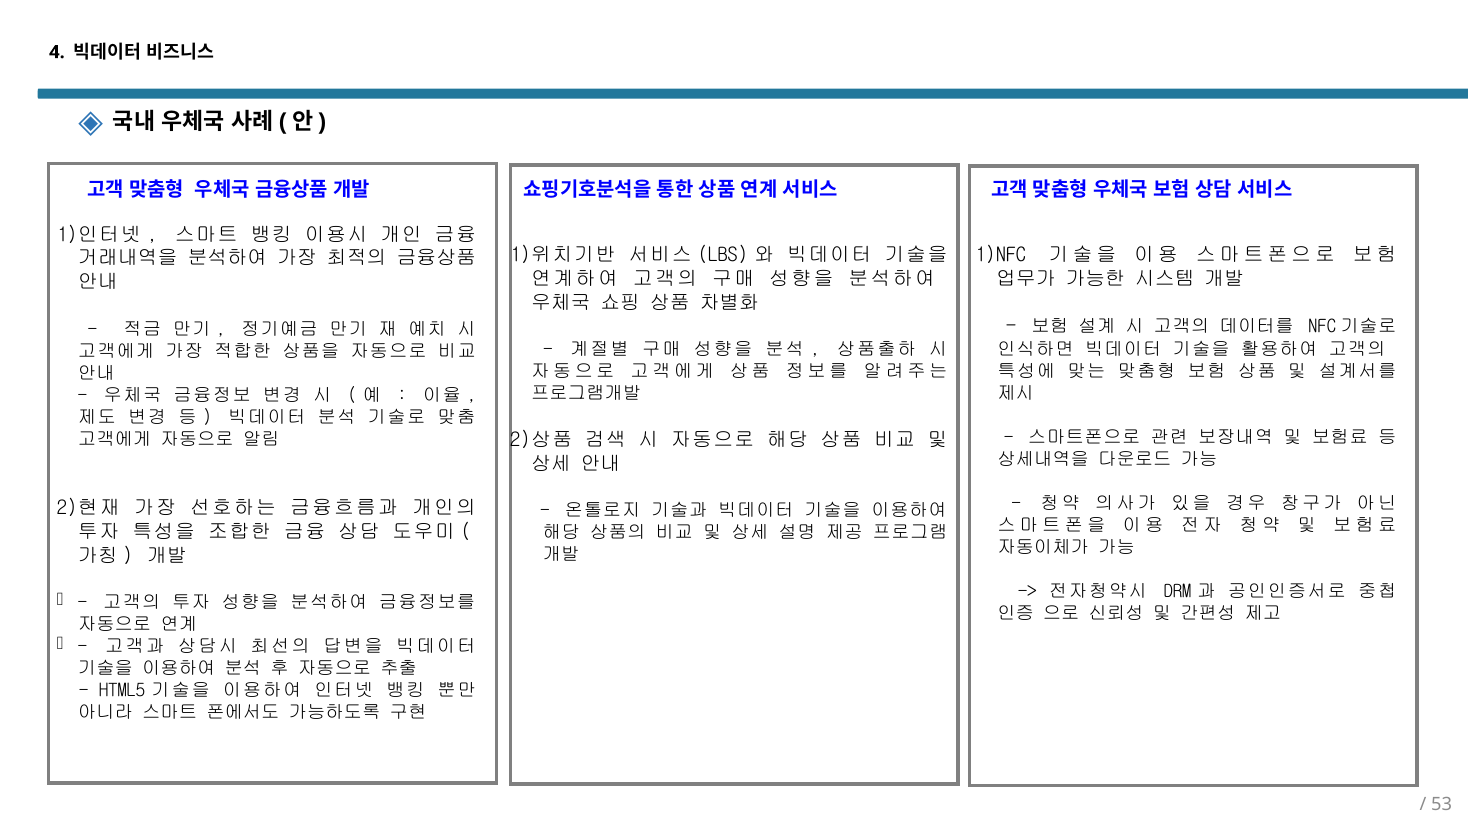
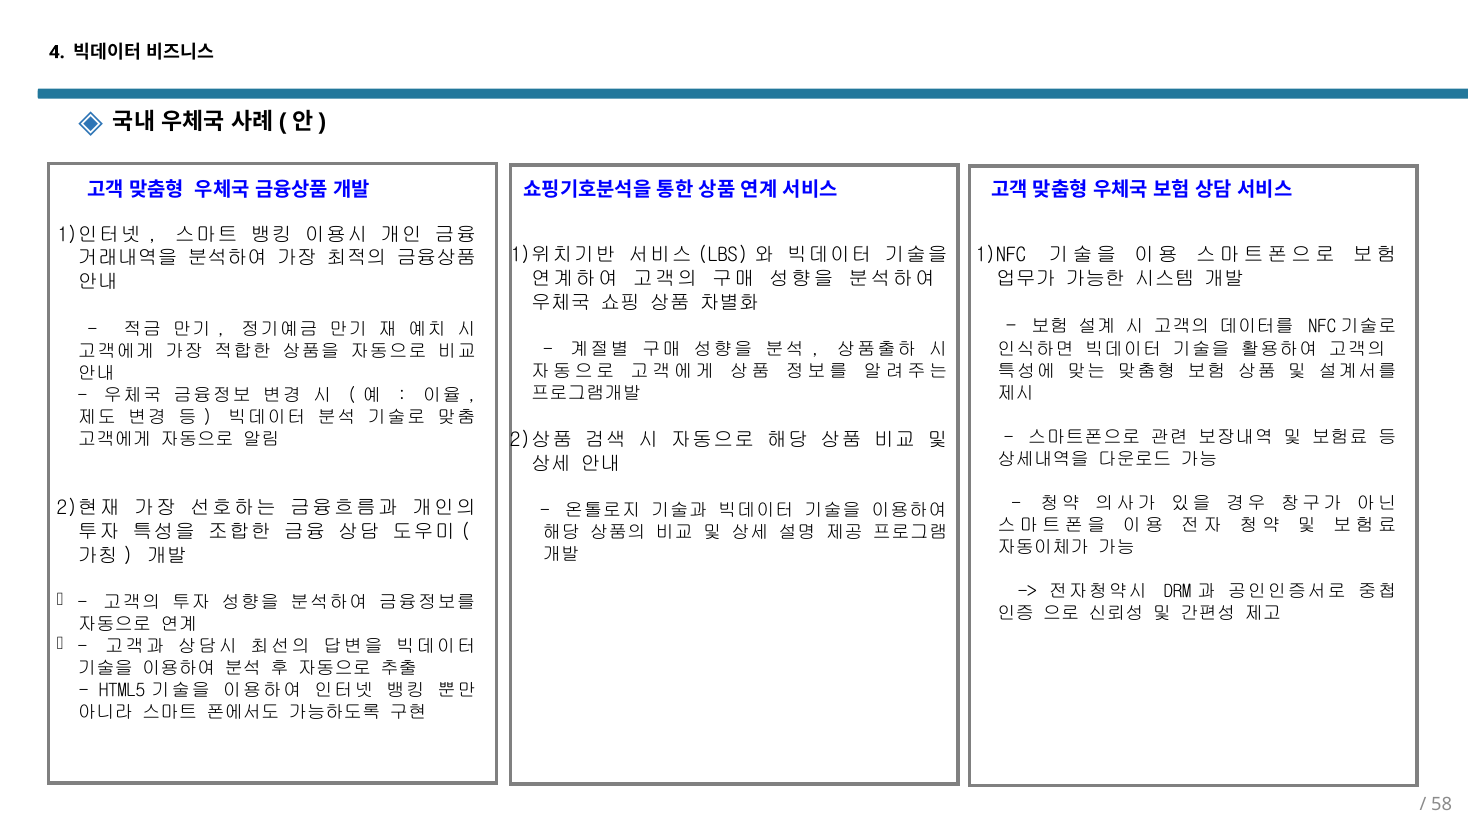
53: 53 -> 58
